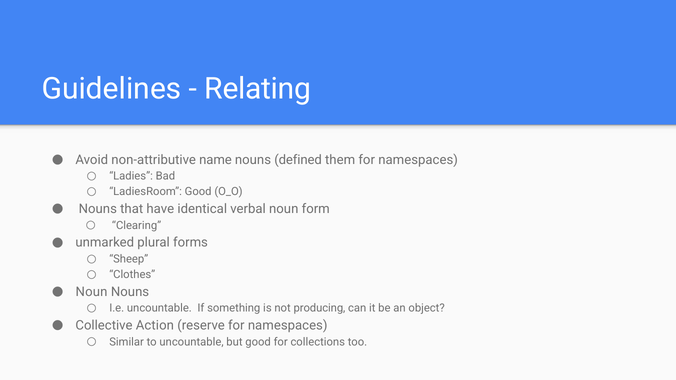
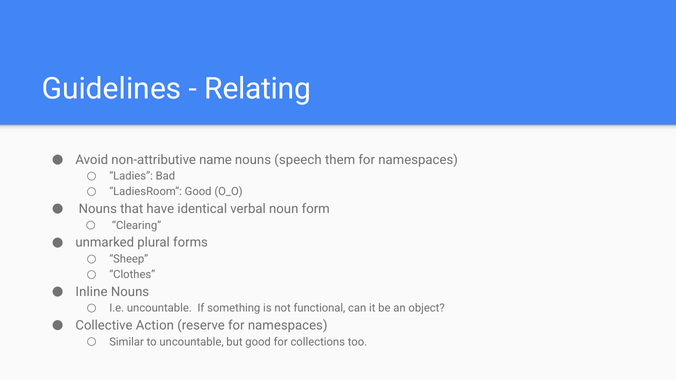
defined: defined -> speech
Noun at (92, 292): Noun -> Inline
producing: producing -> functional
